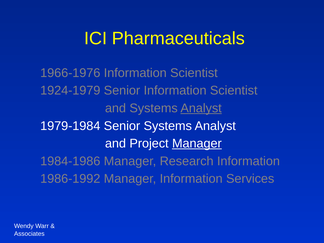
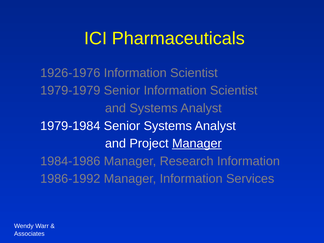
1966-1976: 1966-1976 -> 1926-1976
1924-1979: 1924-1979 -> 1979-1979
Analyst at (201, 108) underline: present -> none
